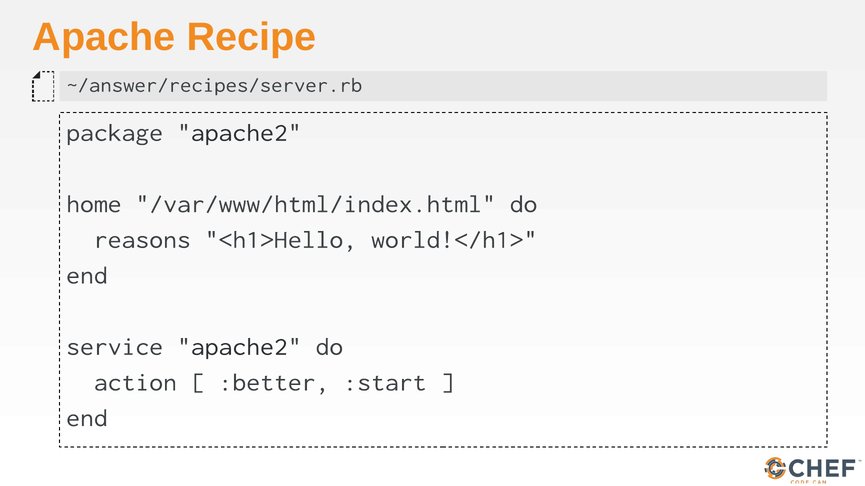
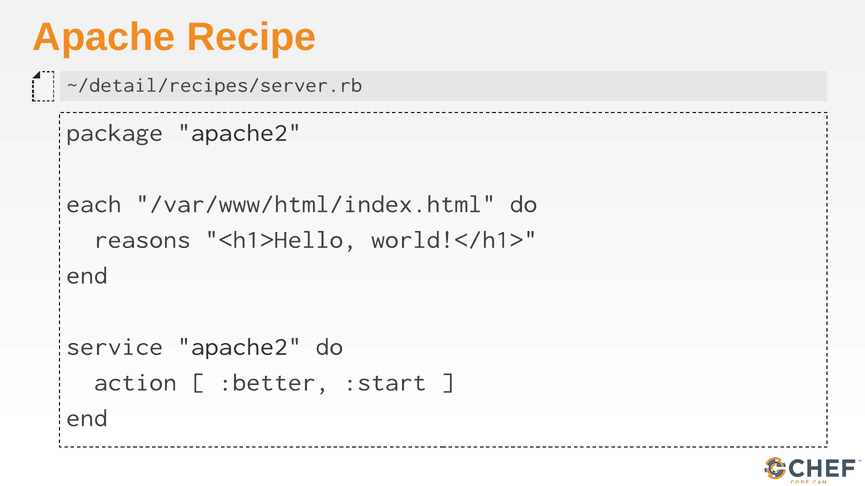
~/answer/recipes/server.rb: ~/answer/recipes/server.rb -> ~/detail/recipes/server.rb
home: home -> each
